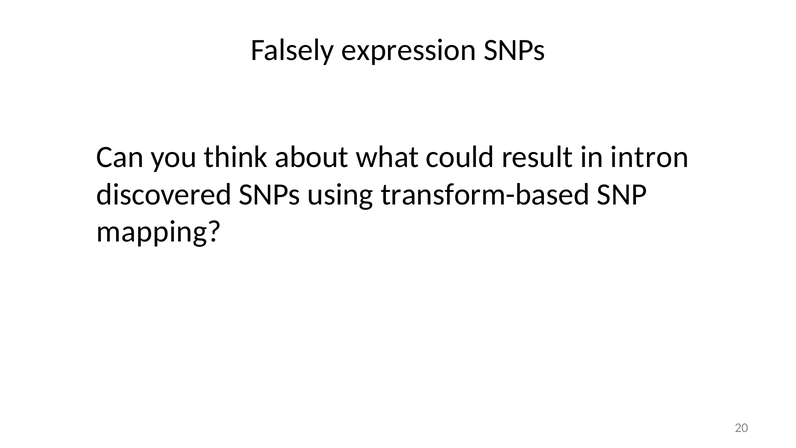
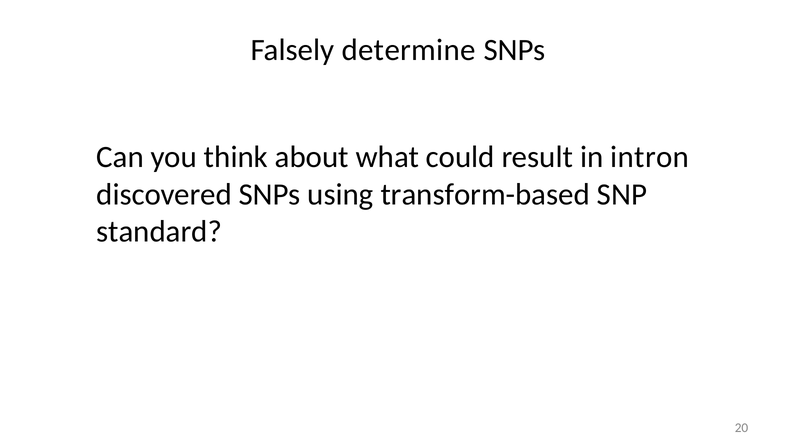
expression: expression -> determine
mapping: mapping -> standard
